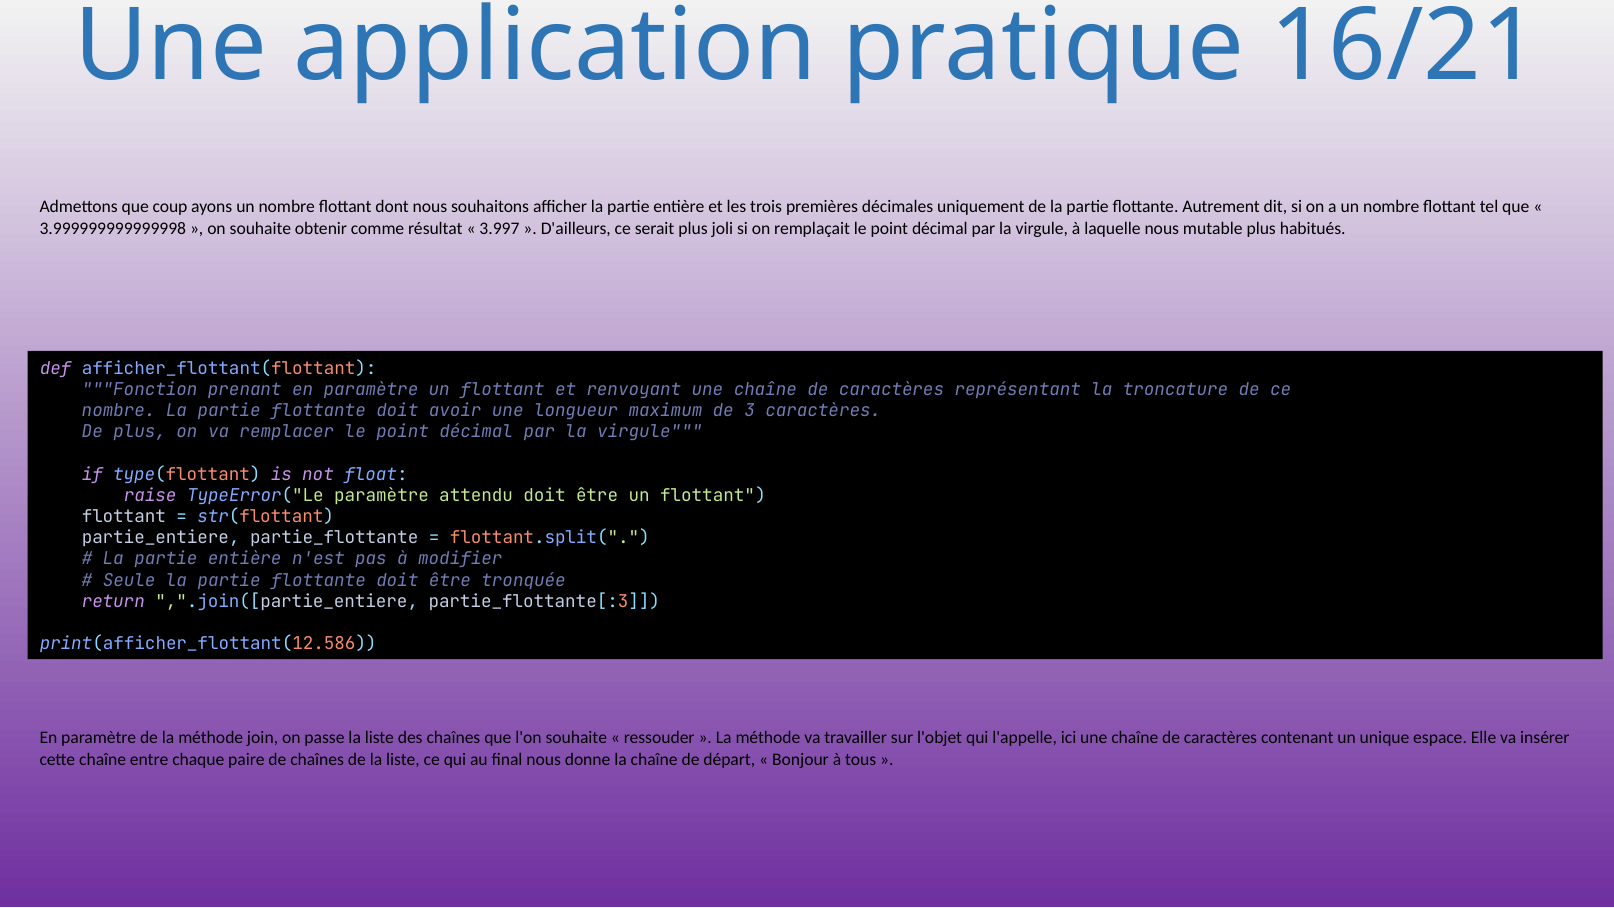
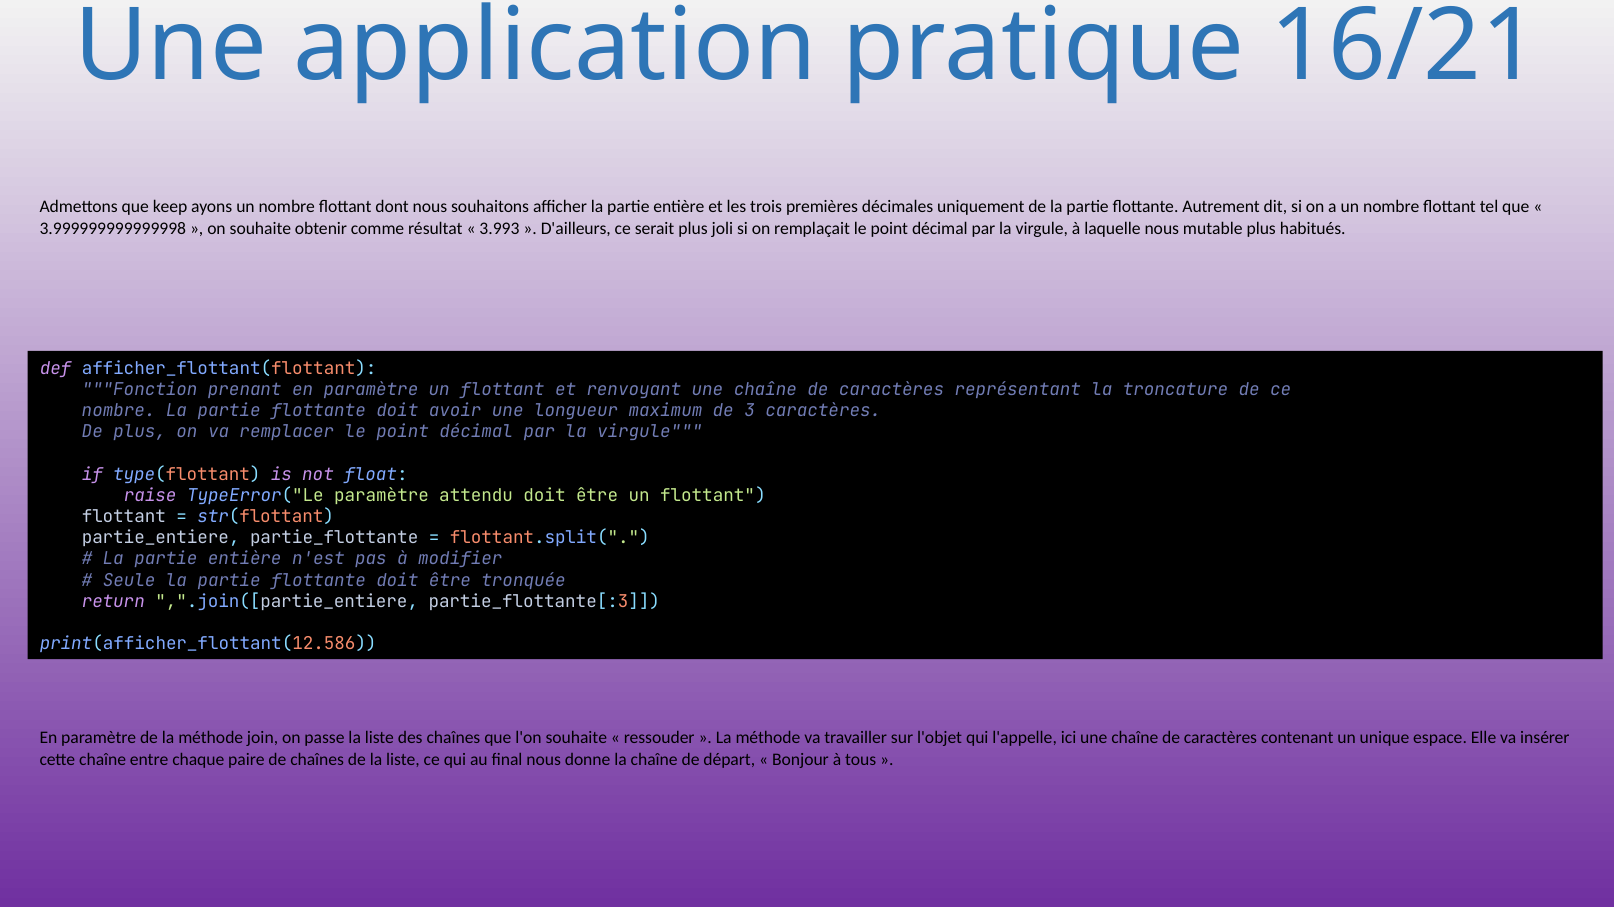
coup: coup -> keep
3.997: 3.997 -> 3.993
